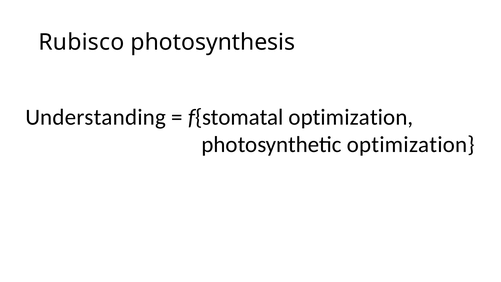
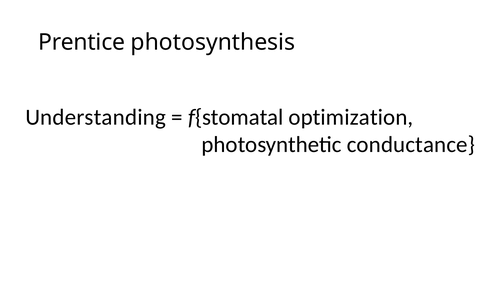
Rubisco: Rubisco -> Prentice
photosynthetic optimization: optimization -> conductance
